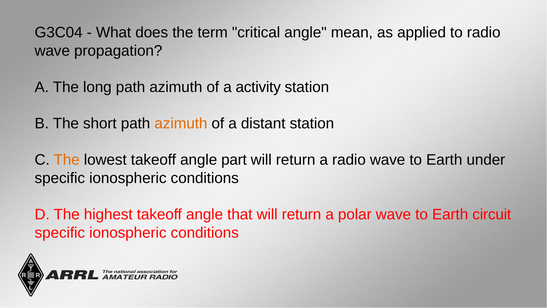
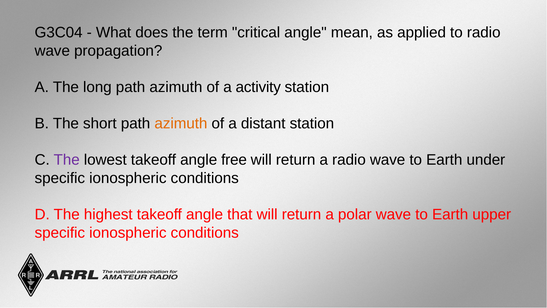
The at (67, 160) colour: orange -> purple
part: part -> free
circuit: circuit -> upper
